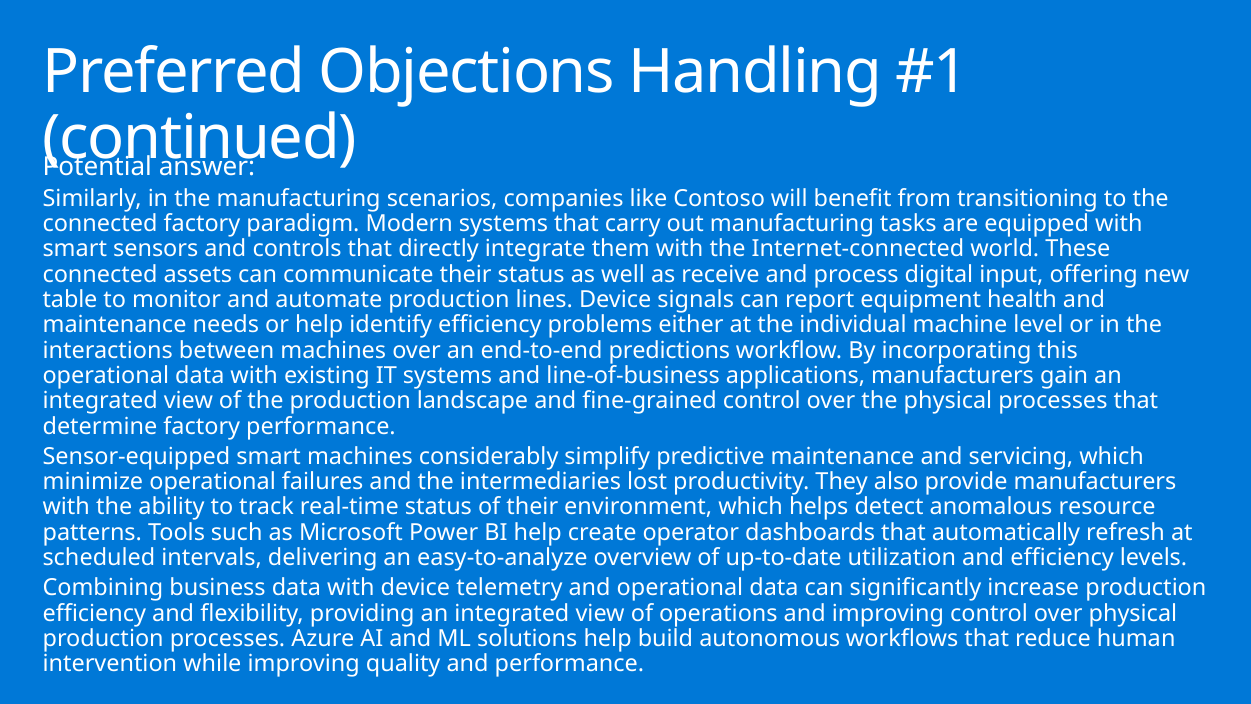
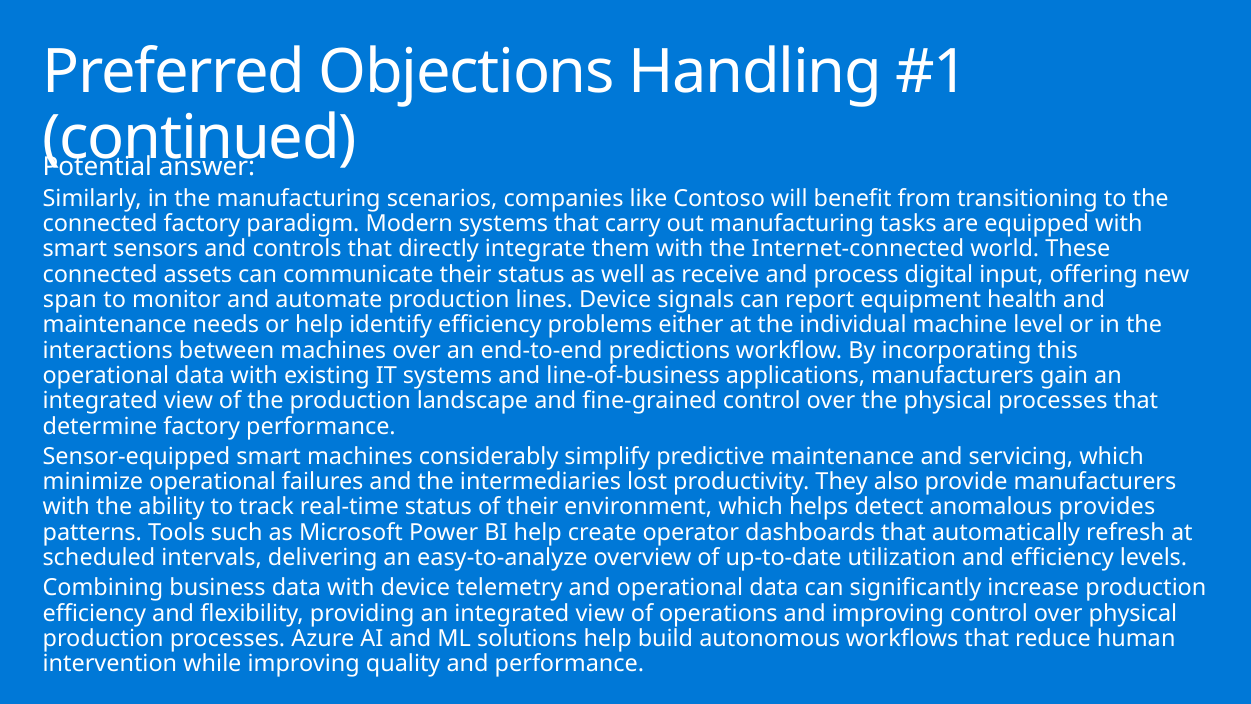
table: table -> span
resource: resource -> provides
